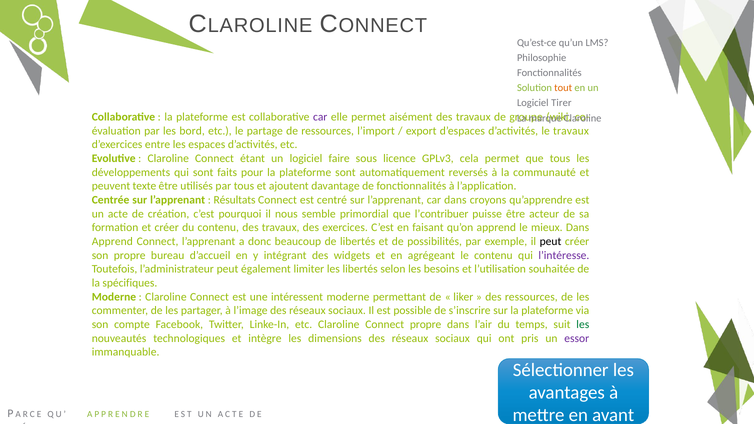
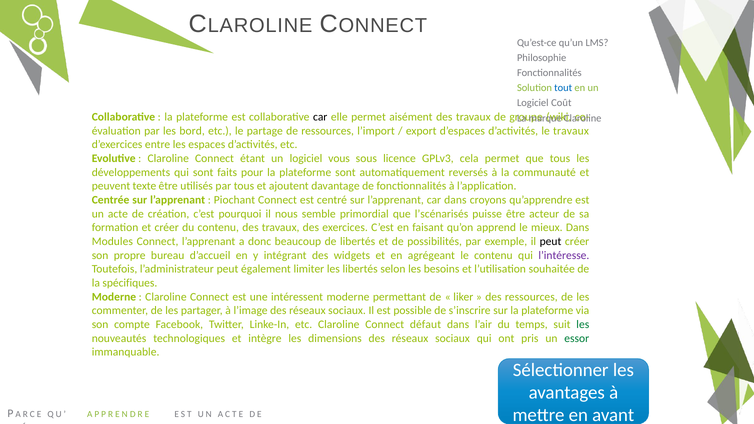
tout colour: orange -> blue
Tirer: Tirer -> Coût
car at (320, 117) colour: purple -> black
faire: faire -> vous
Résultats: Résultats -> Piochant
l’contribuer: l’contribuer -> l’scénarisés
Apprend at (112, 241): Apprend -> Modules
Connect propre: propre -> défaut
essor colour: purple -> green
